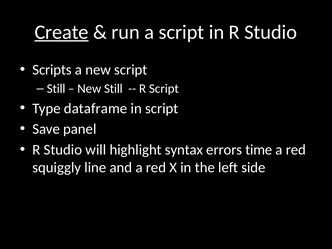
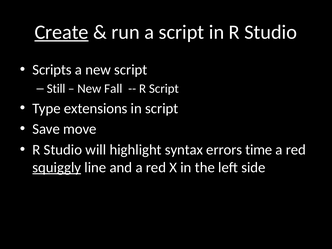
New Still: Still -> Fall
dataframe: dataframe -> extensions
panel: panel -> move
squiggly underline: none -> present
